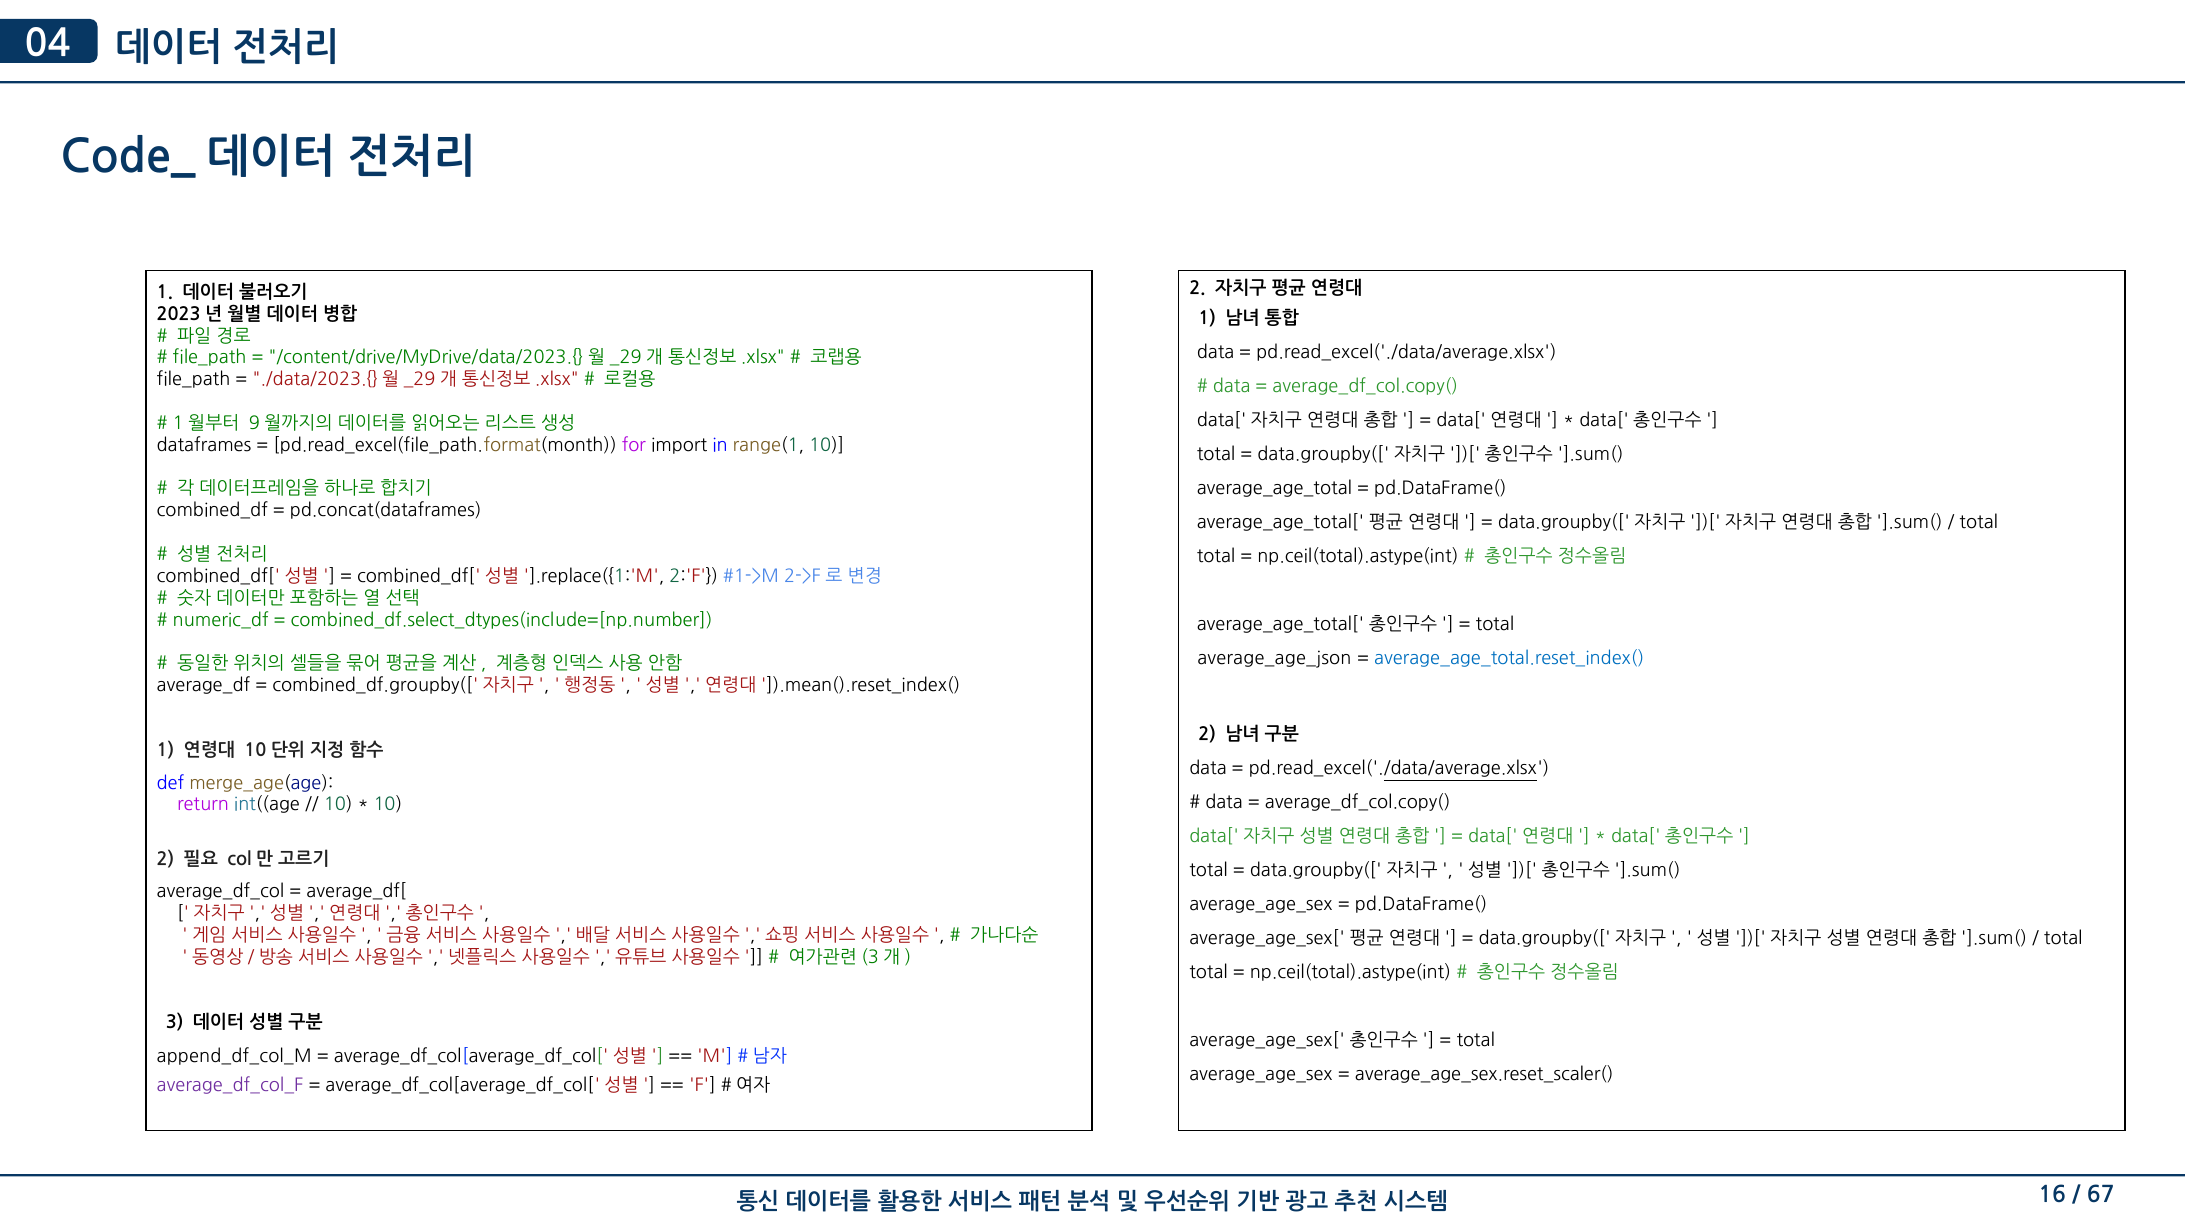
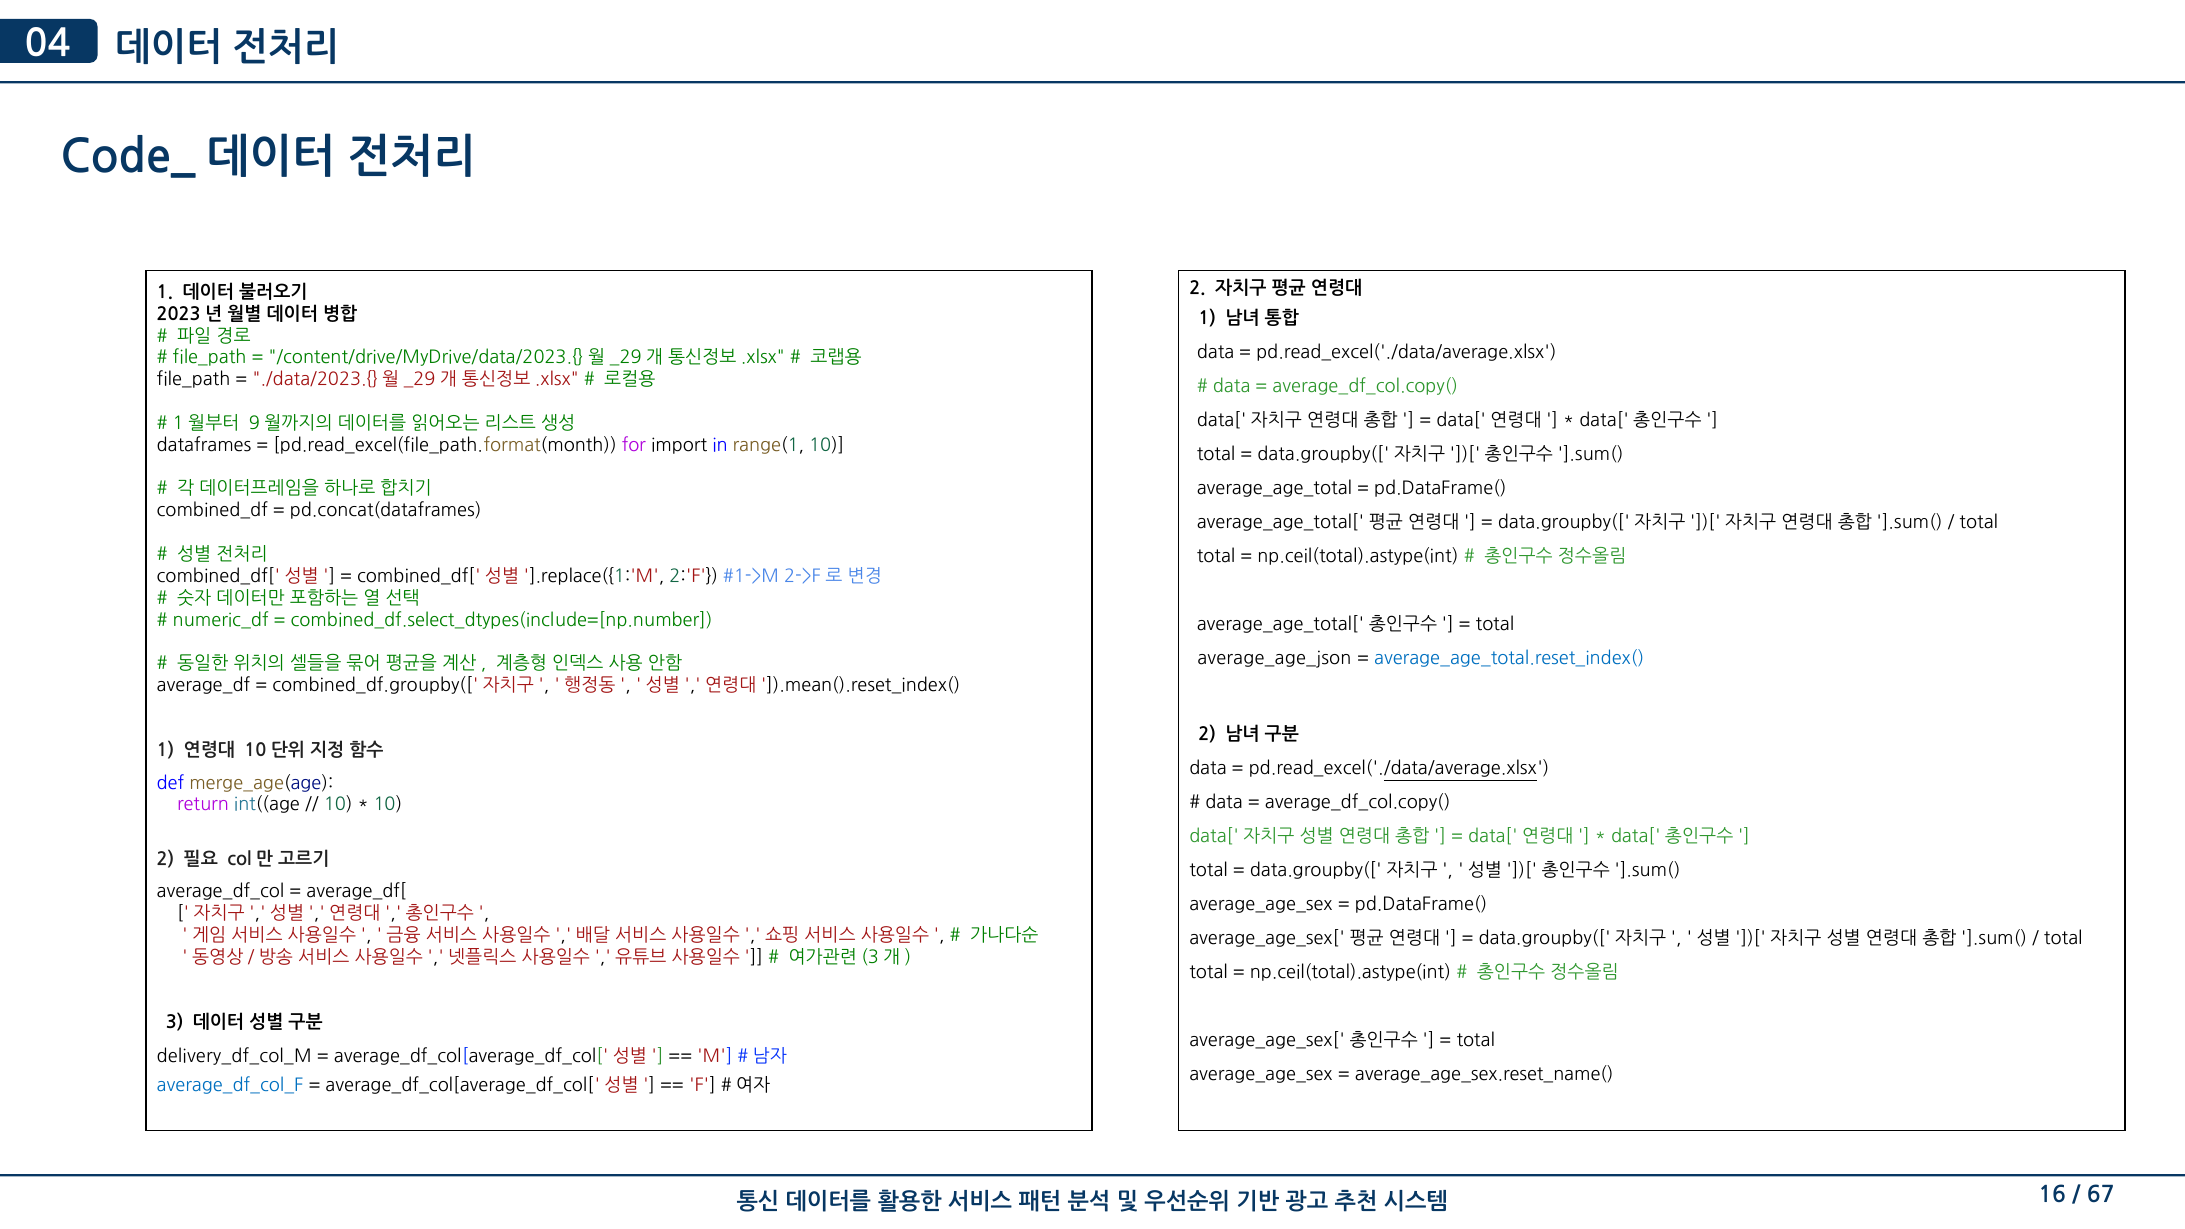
append_df_col_M: append_df_col_M -> delivery_df_col_M
average_age_sex.reset_scaler(: average_age_sex.reset_scaler( -> average_age_sex.reset_name(
average_df_col_F colour: purple -> blue
